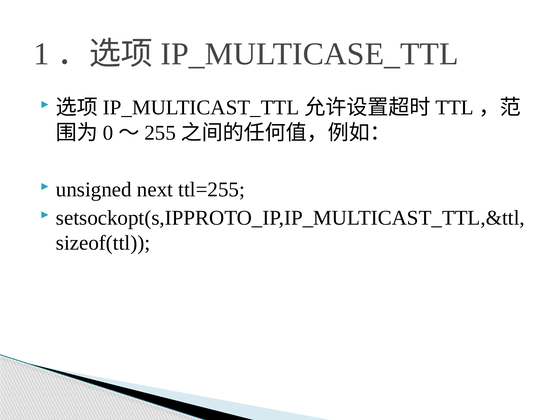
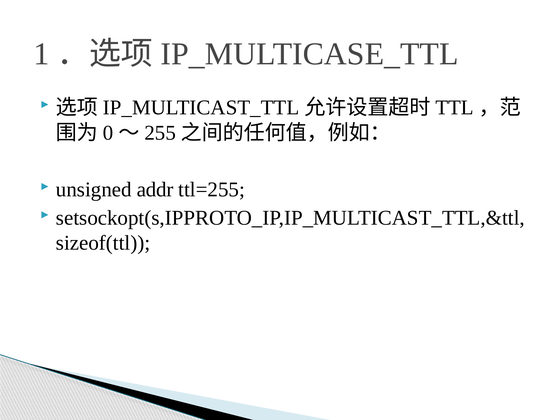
next: next -> addr
